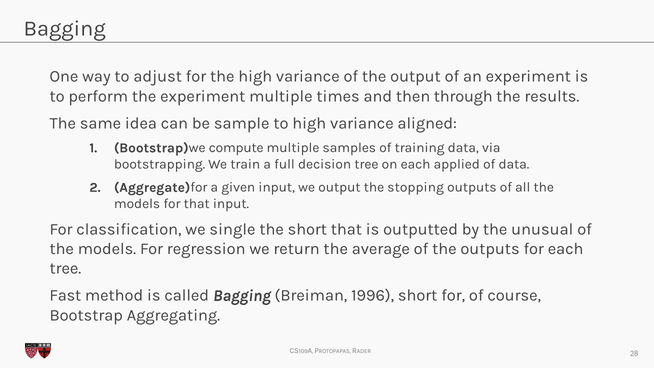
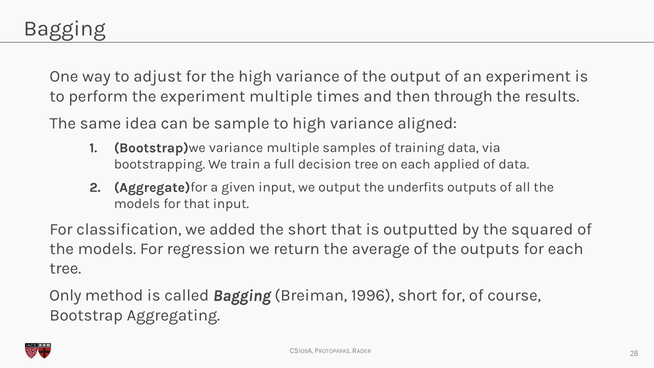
Bootstrap)we compute: compute -> variance
stopping: stopping -> underfits
single: single -> added
unusual: unusual -> squared
Fast: Fast -> Only
